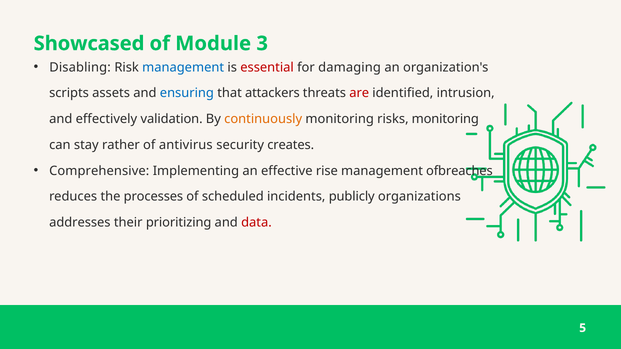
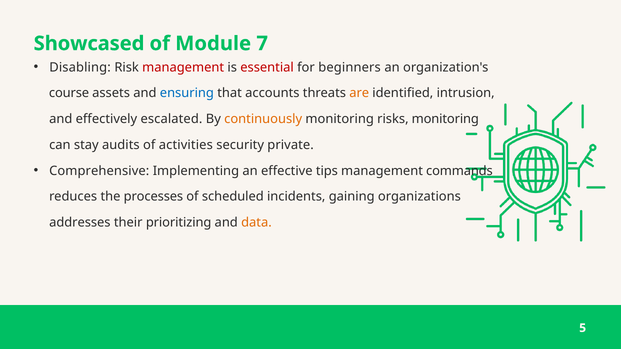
3: 3 -> 7
management at (183, 67) colour: blue -> red
damaging: damaging -> beginners
scripts: scripts -> course
attackers: attackers -> accounts
are colour: red -> orange
validation: validation -> escalated
rather: rather -> audits
antivirus: antivirus -> activities
creates: creates -> private
rise: rise -> tips
ofbreaches: ofbreaches -> commands
publicly: publicly -> gaining
data colour: red -> orange
